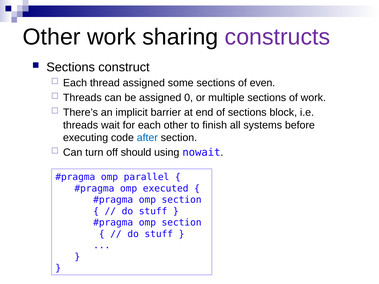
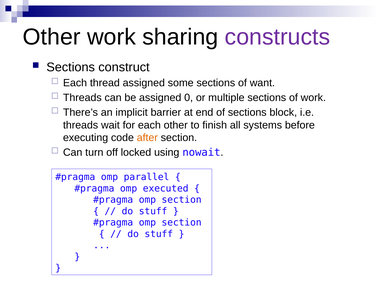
even: even -> want
after colour: blue -> orange
should: should -> locked
